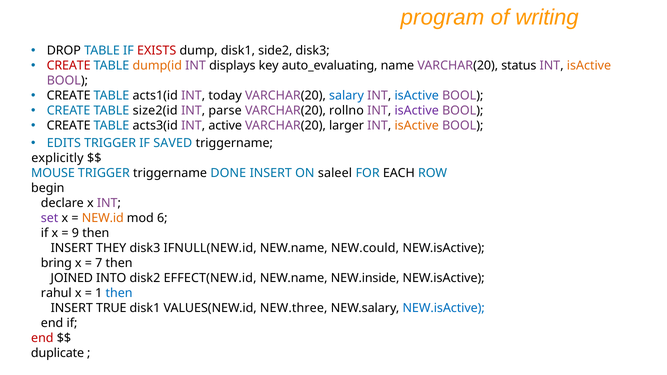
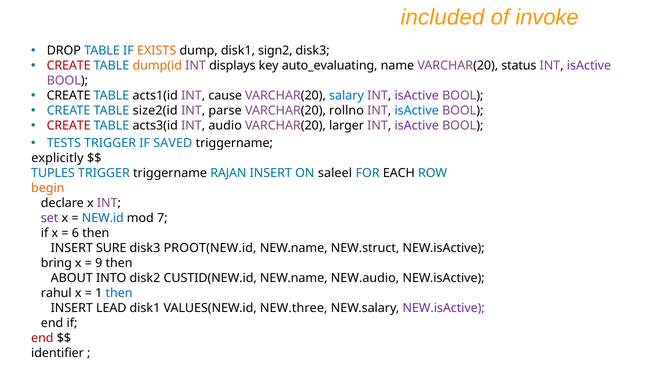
program: program -> included
writing: writing -> invoke
EXISTS colour: red -> orange
side2: side2 -> sign2
isActive at (589, 66) colour: orange -> purple
today: today -> cause
isActive at (417, 96) colour: blue -> purple
isActive at (417, 111) colour: purple -> blue
CREATE at (69, 126) colour: black -> red
active: active -> audio
isActive at (417, 126) colour: orange -> purple
EDITS: EDITS -> TESTS
MOUSE: MOUSE -> TUPLES
DONE: DONE -> RAJAN
begin colour: black -> orange
NEW.id colour: orange -> blue
6: 6 -> 7
9: 9 -> 6
THEY: THEY -> SURE
IFNULL(NEW.id: IFNULL(NEW.id -> PROOT(NEW.id
NEW.could: NEW.could -> NEW.struct
7: 7 -> 9
JOINED: JOINED -> ABOUT
EFFECT(NEW.id: EFFECT(NEW.id -> CUSTID(NEW.id
NEW.inside: NEW.inside -> NEW.audio
TRUE: TRUE -> LEAD
NEW.isActive at (444, 308) colour: blue -> purple
duplicate: duplicate -> identifier
